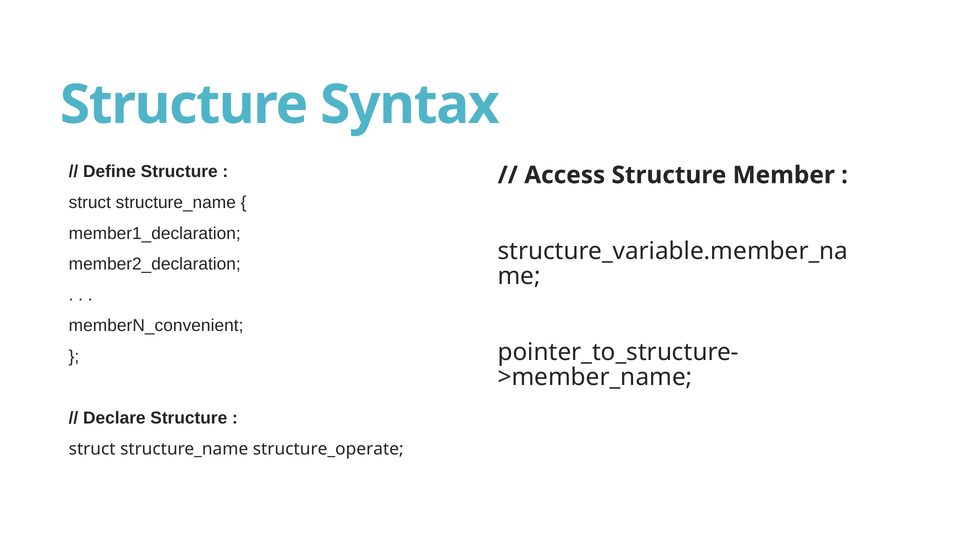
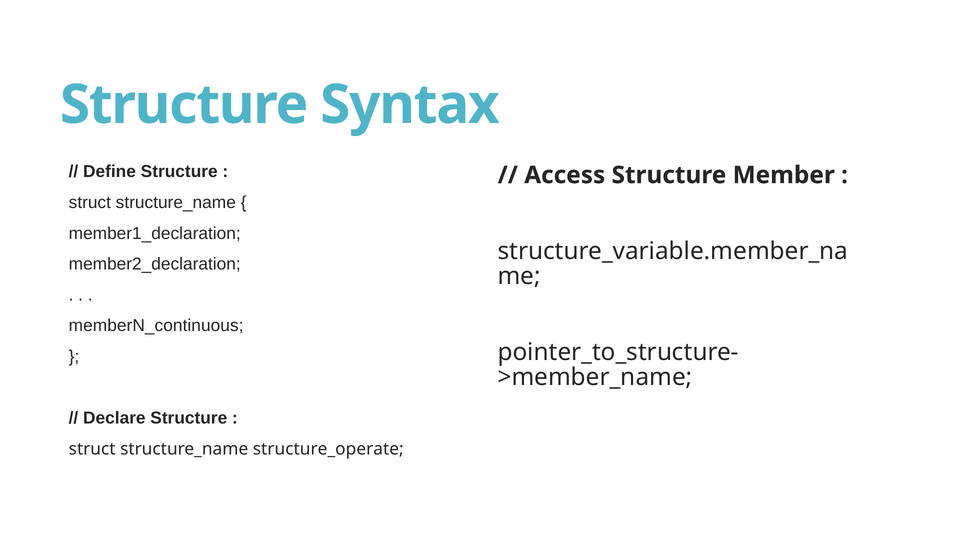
memberN_convenient: memberN_convenient -> memberN_continuous
